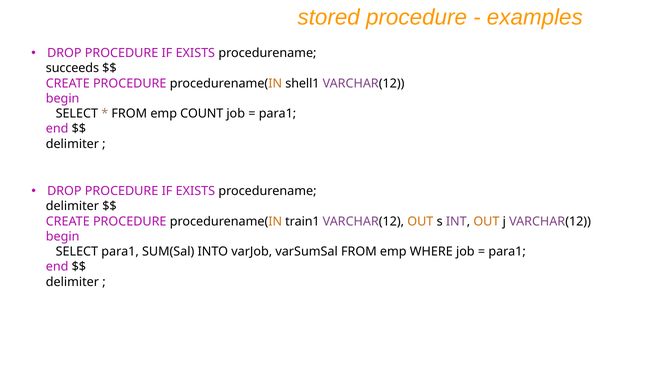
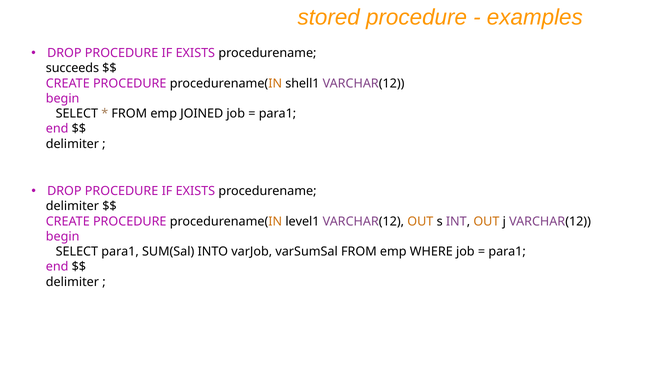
COUNT: COUNT -> JOINED
train1: train1 -> level1
